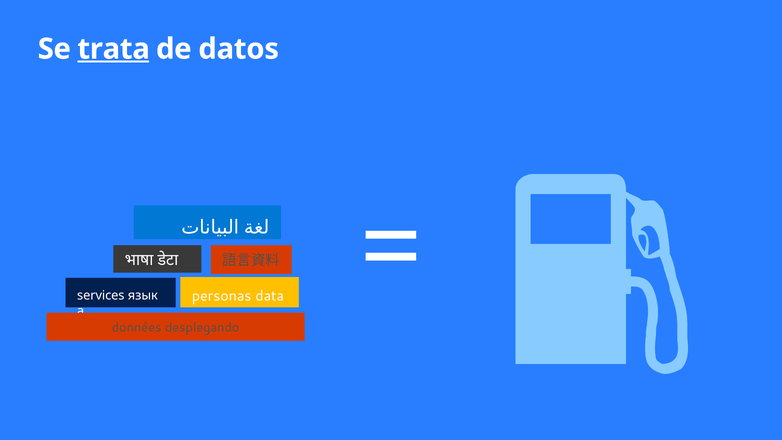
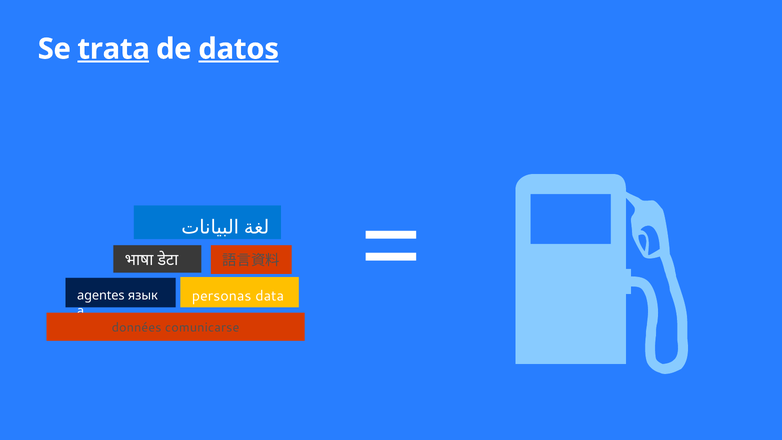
datos underline: none -> present
services: services -> agentes
desplegando: desplegando -> comunicarse
